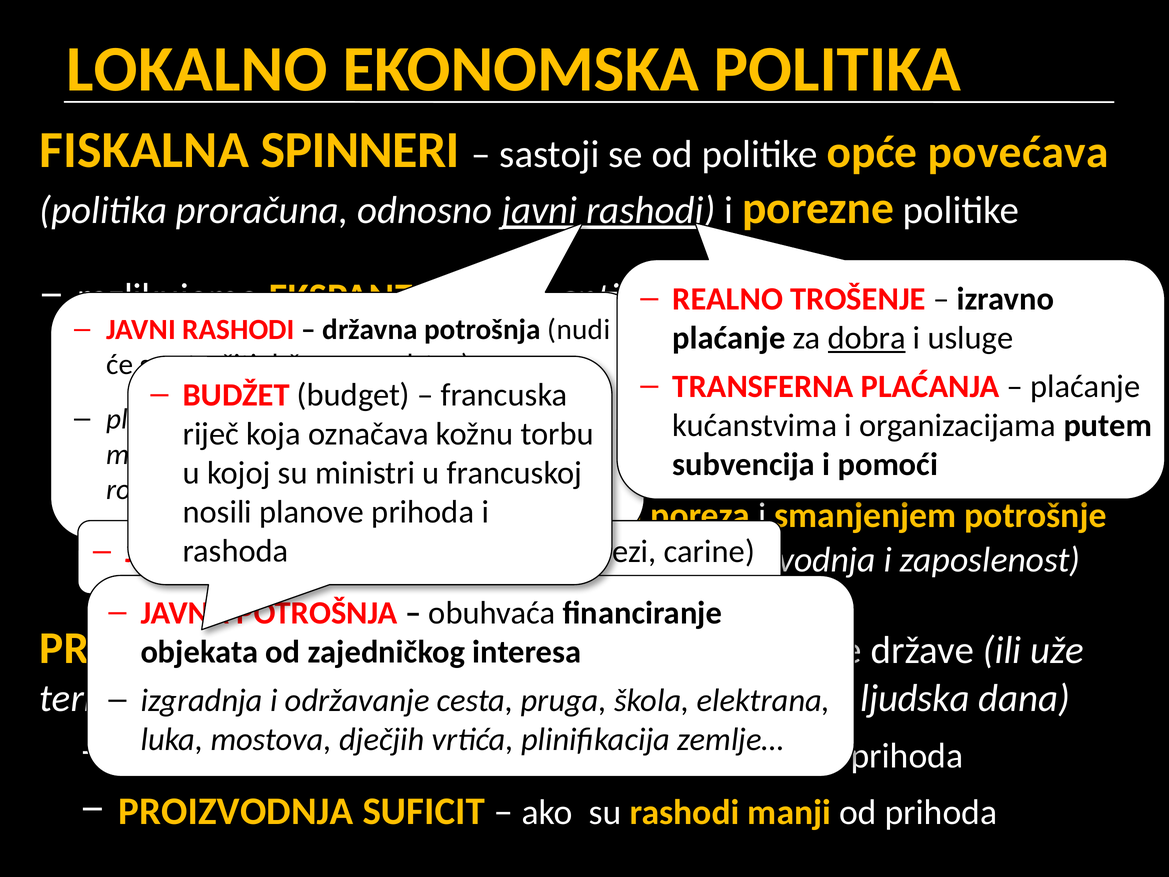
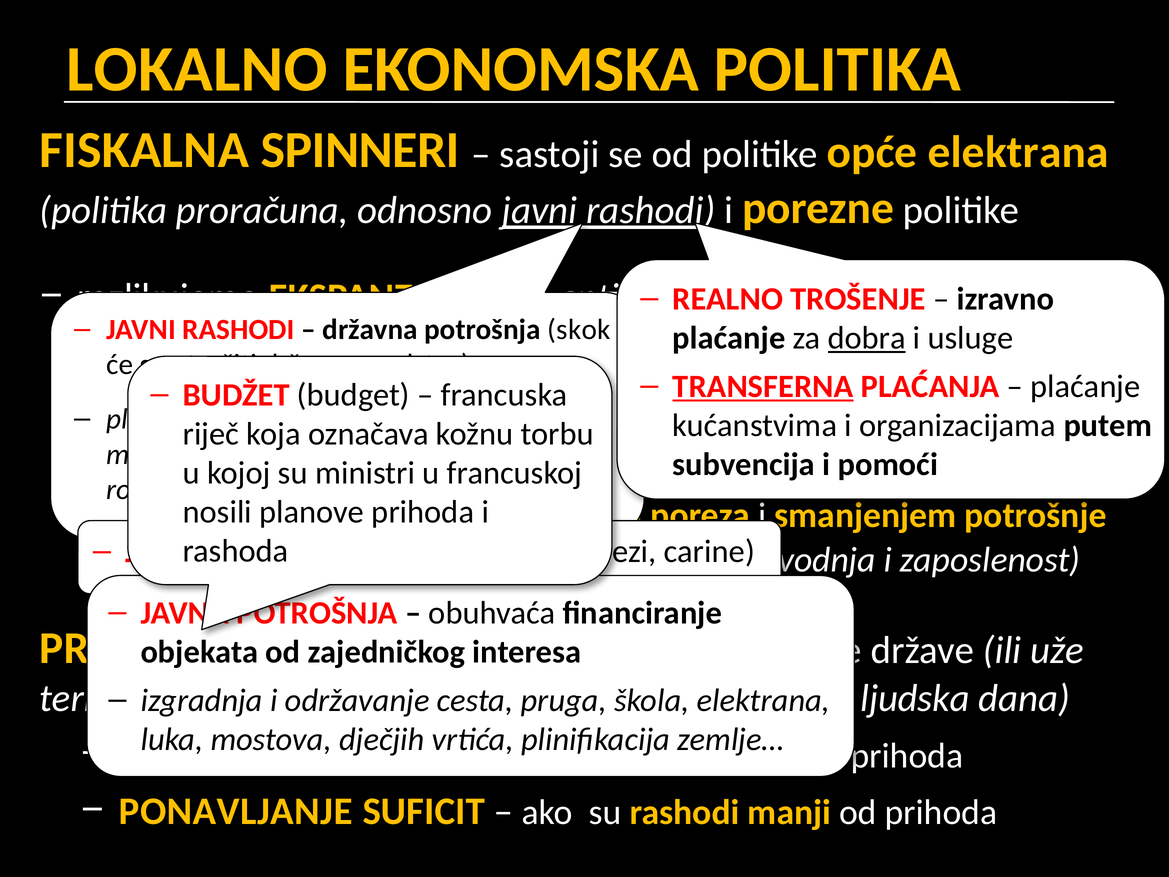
opće povećava: povećava -> elektrana
nudi: nudi -> skok
TRANSFERNA underline: none -> present
PROIZVODNJA at (236, 811): PROIZVODNJA -> PONAVLJANJE
